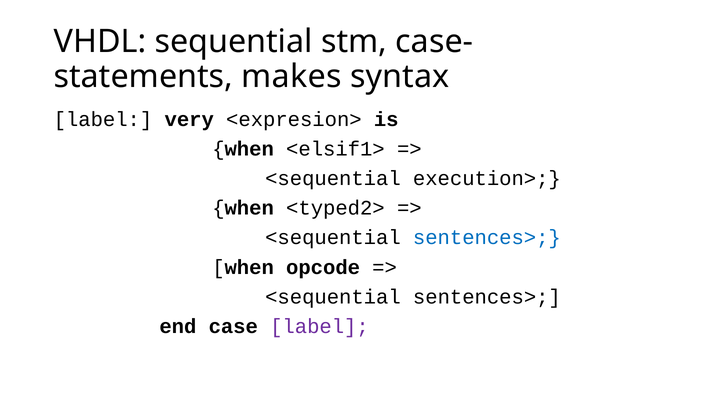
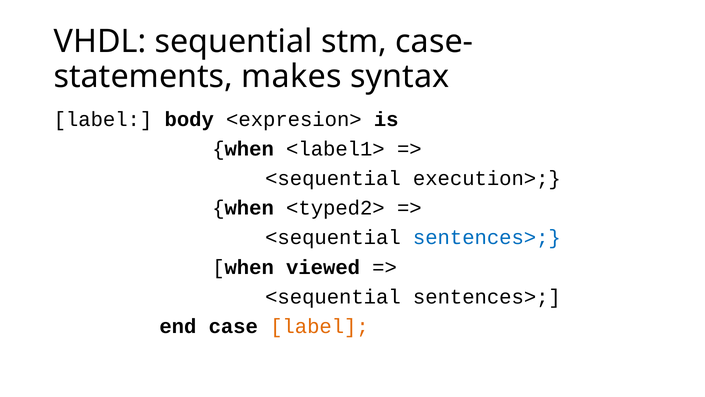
very: very -> body
<elsif1>: <elsif1> -> <label1>
opcode: opcode -> viewed
label at (319, 326) colour: purple -> orange
